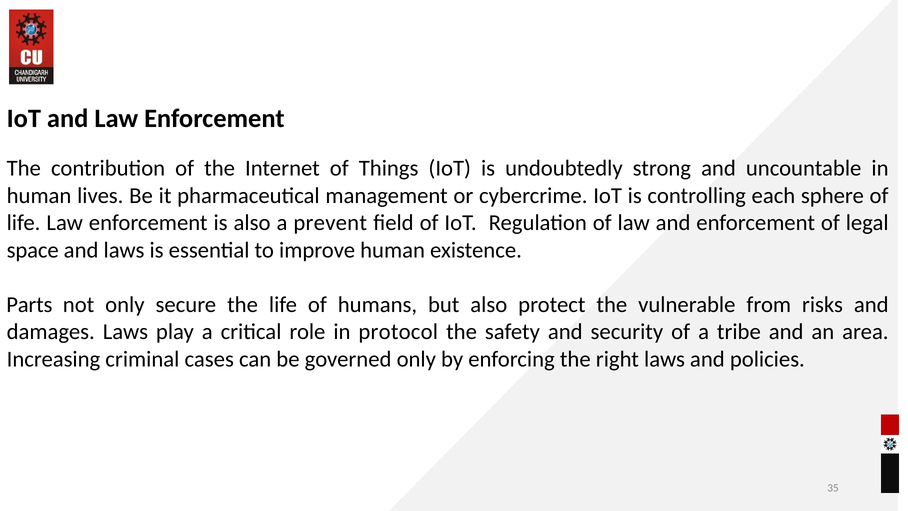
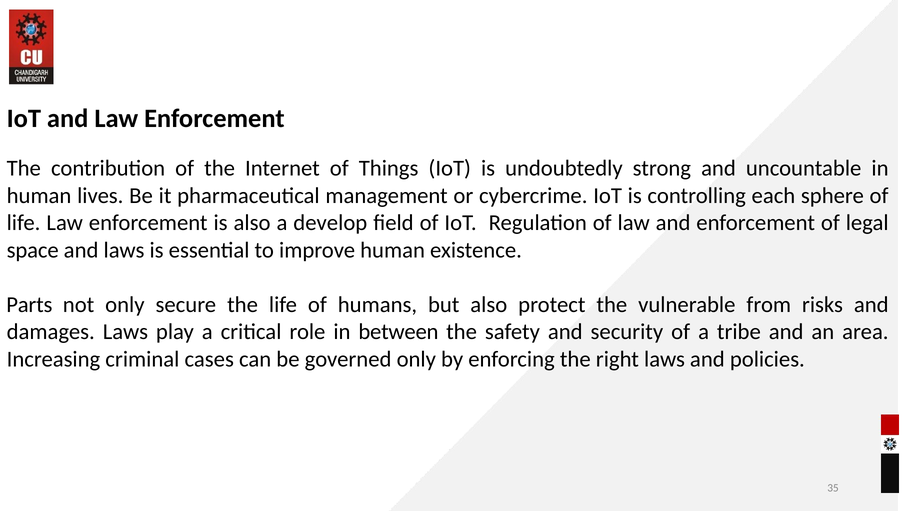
prevent: prevent -> develop
protocol: protocol -> between
